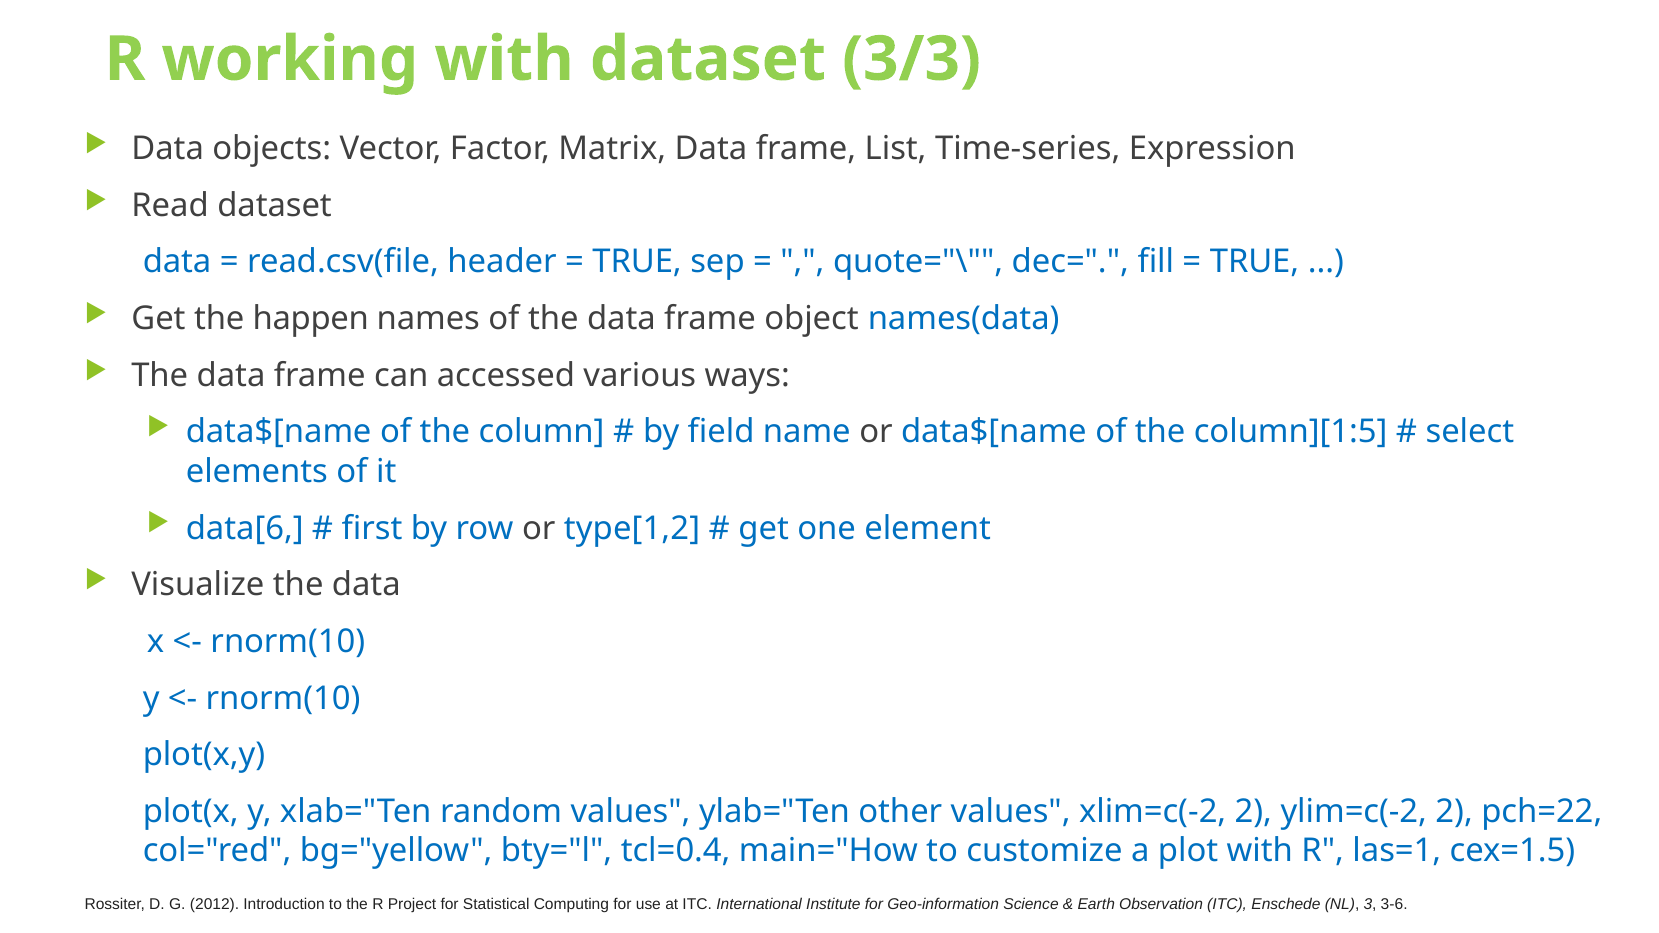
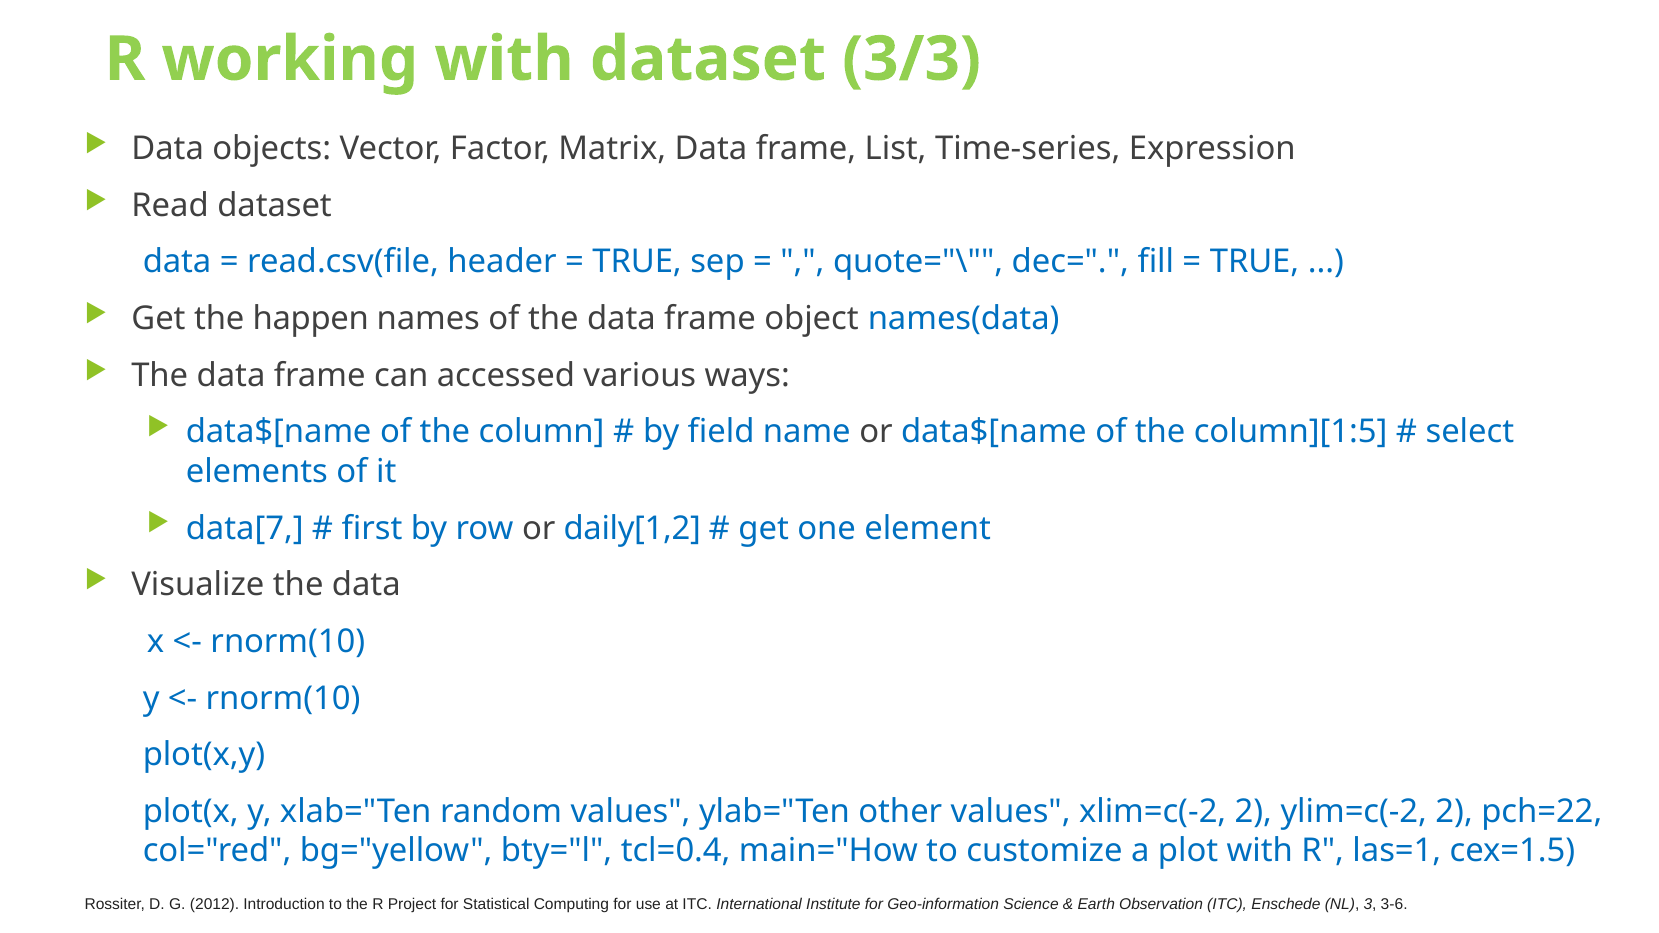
data[6: data[6 -> data[7
type[1,2: type[1,2 -> daily[1,2
